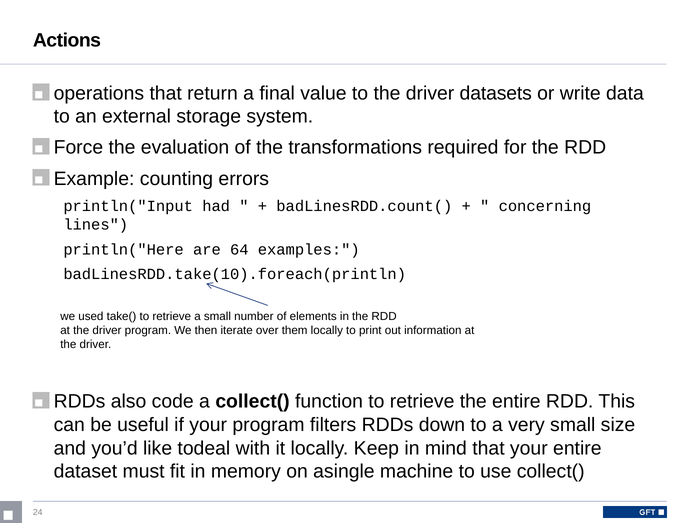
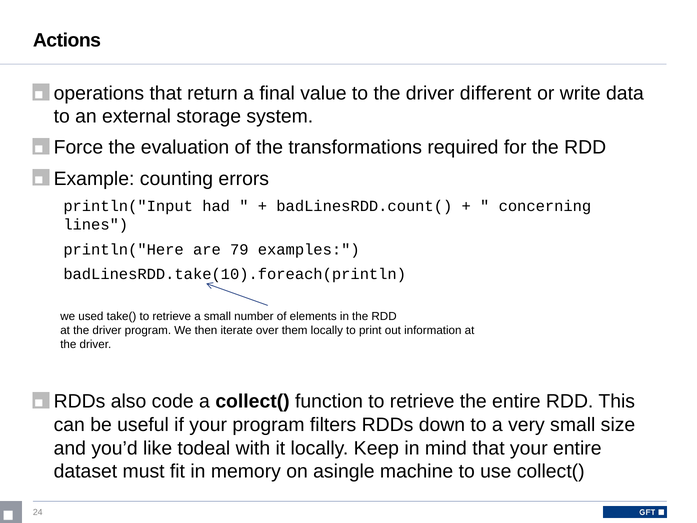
datasets: datasets -> different
64: 64 -> 79
